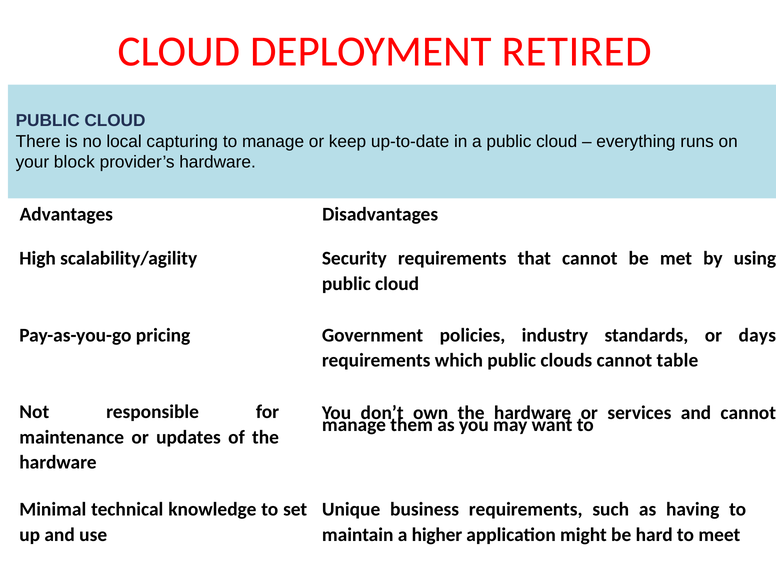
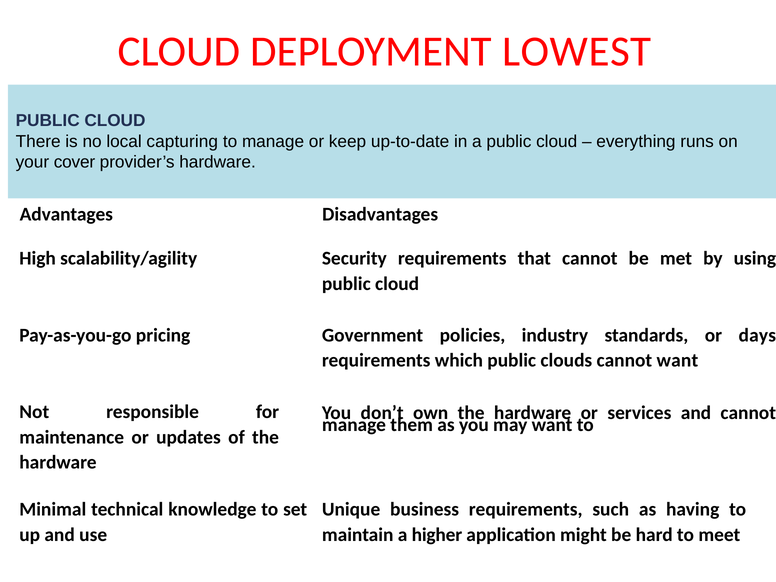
RETIRED: RETIRED -> LOWEST
block: block -> cover
cannot table: table -> want
